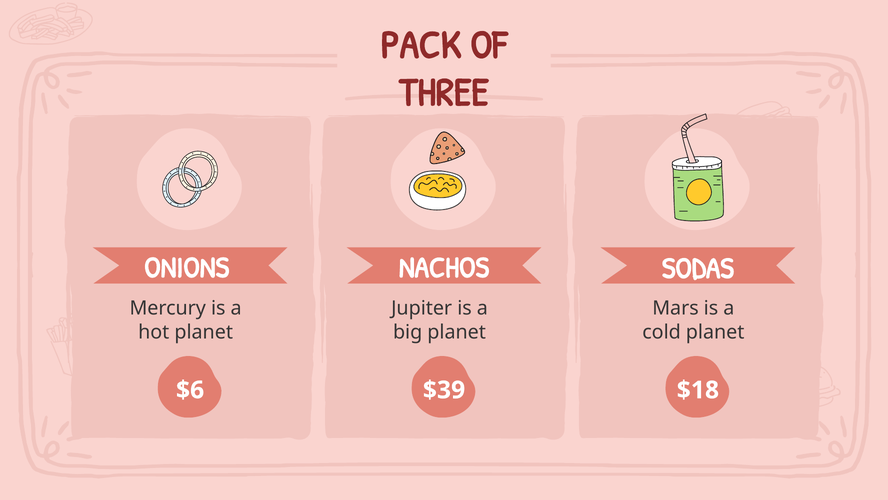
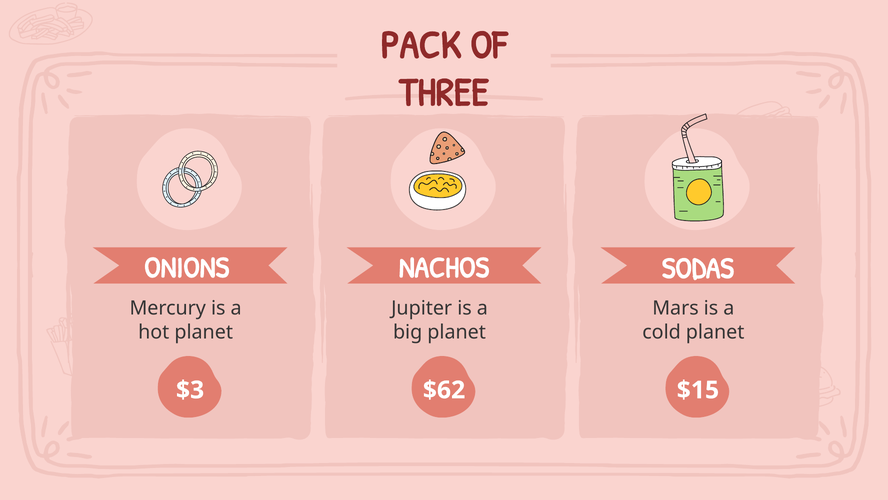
$6: $6 -> $3
$39: $39 -> $62
$18: $18 -> $15
